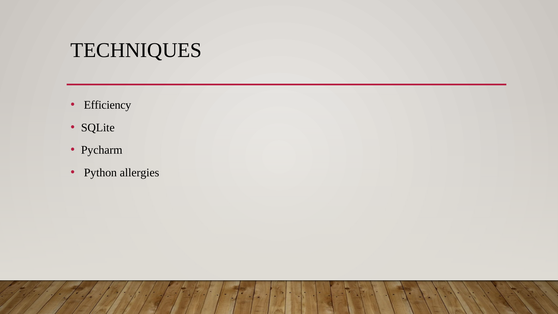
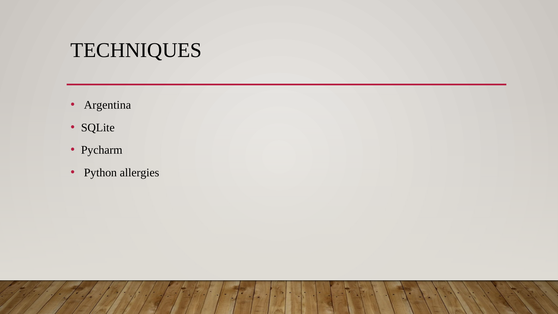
Efficiency: Efficiency -> Argentina
